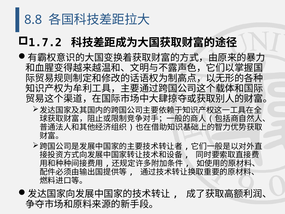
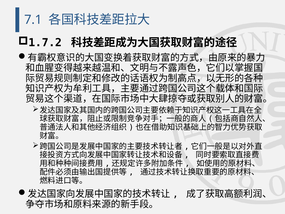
8.8: 8.8 -> 7.1
